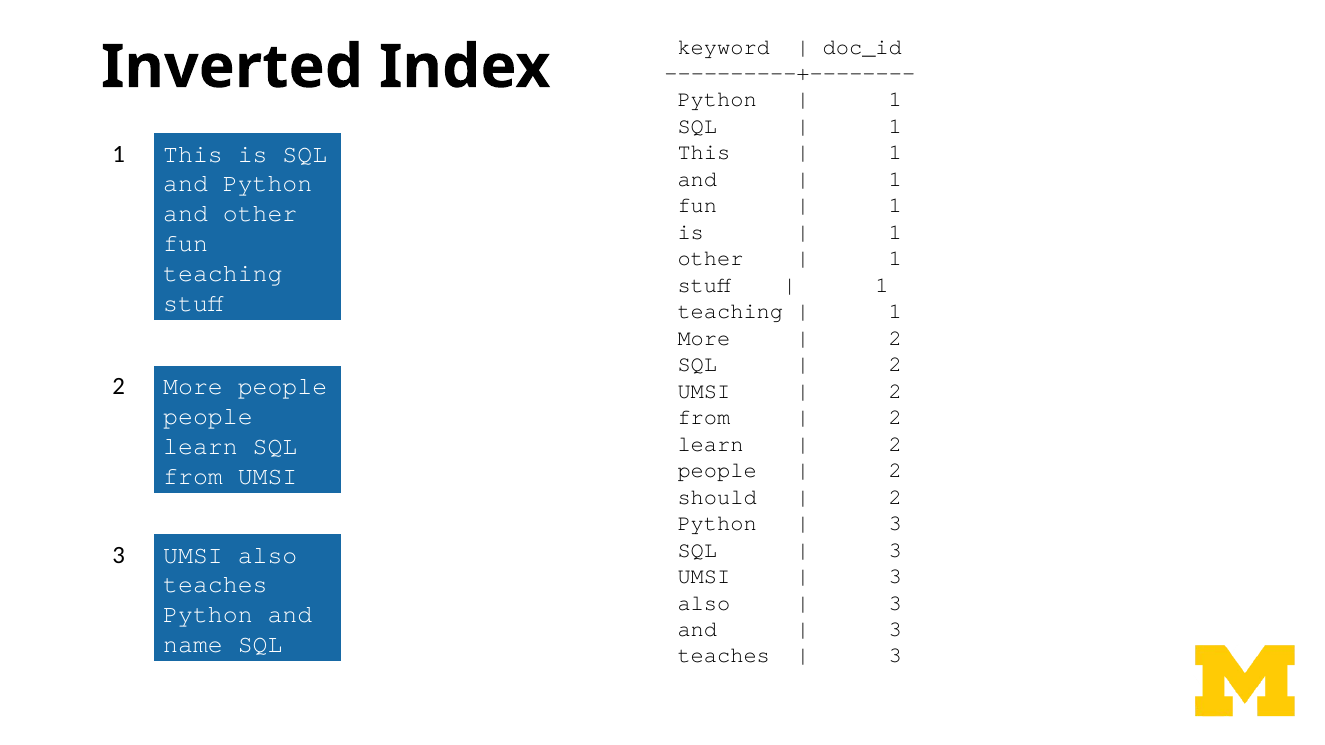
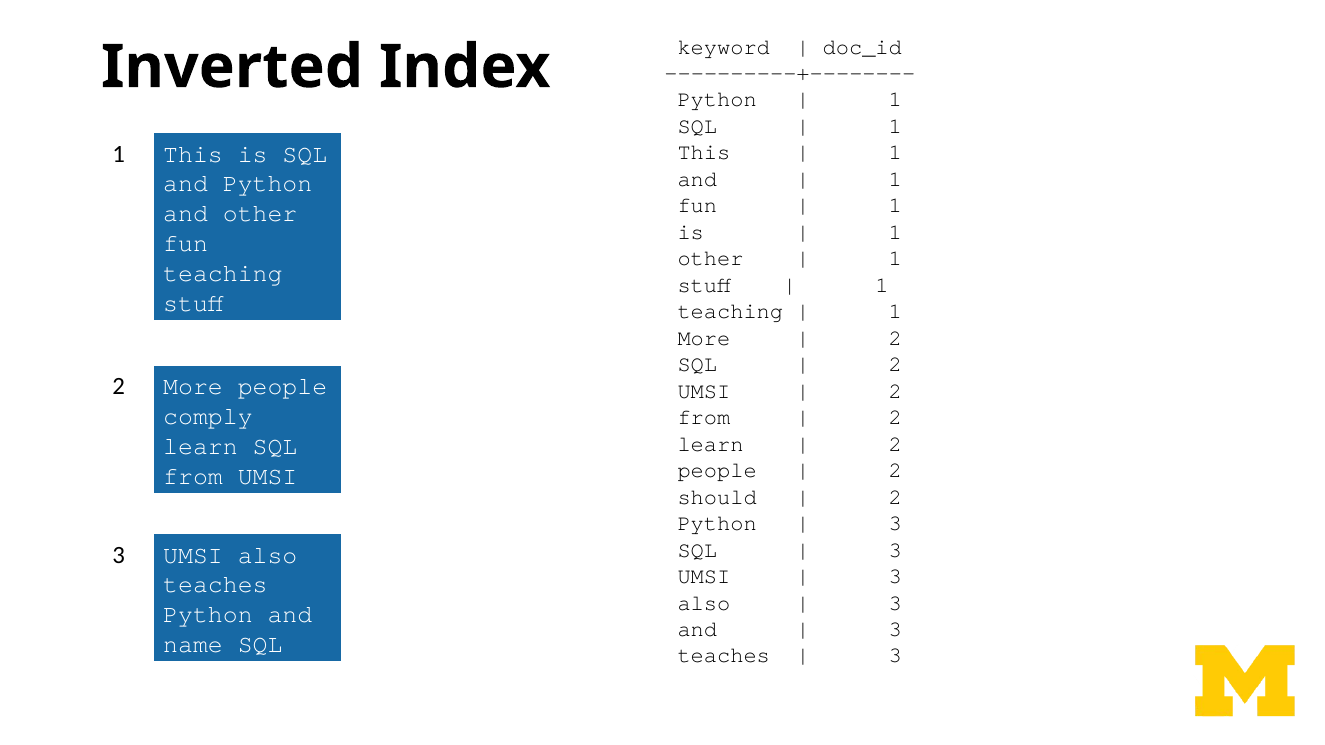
people at (208, 417): people -> comply
